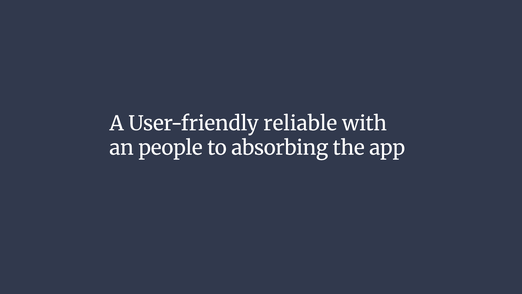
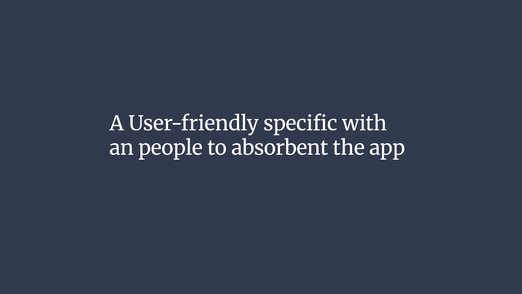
reliable: reliable -> specific
absorbing: absorbing -> absorbent
